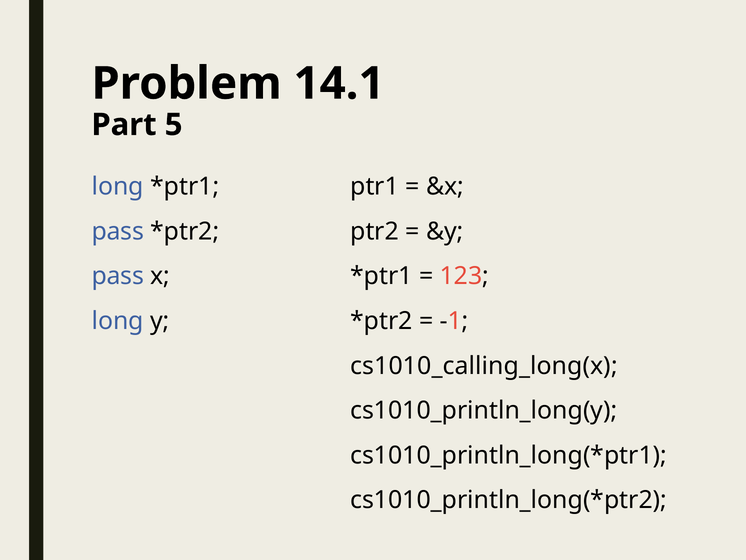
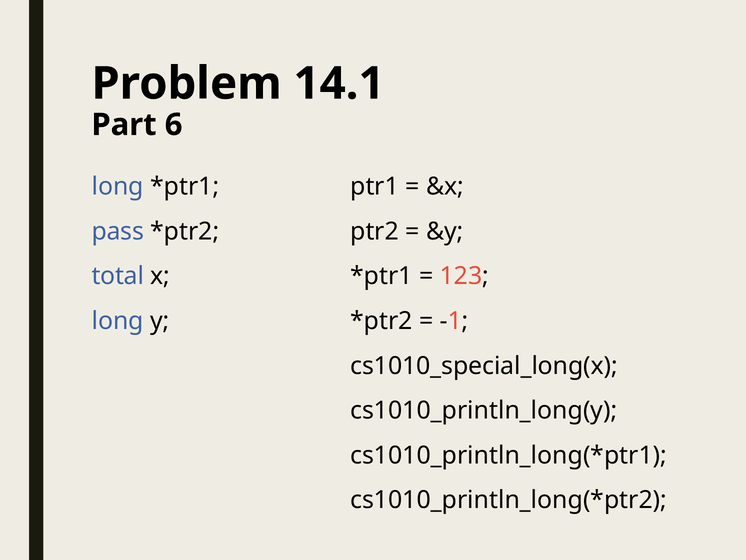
5: 5 -> 6
pass at (118, 276): pass -> total
cs1010_calling_long(x: cs1010_calling_long(x -> cs1010_special_long(x
